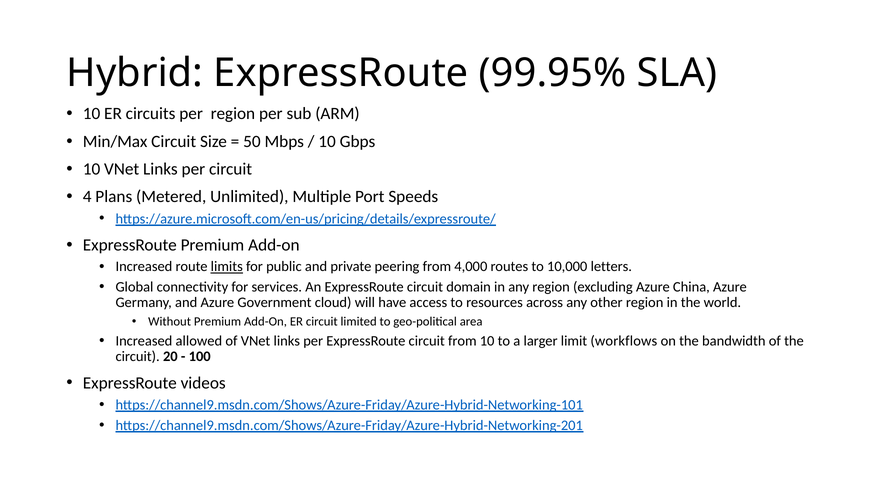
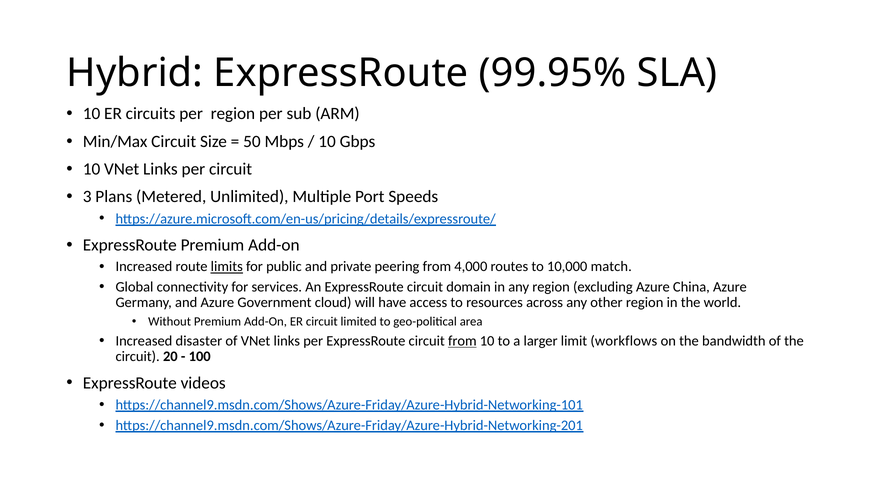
4: 4 -> 3
letters: letters -> match
allowed: allowed -> disaster
from at (462, 341) underline: none -> present
